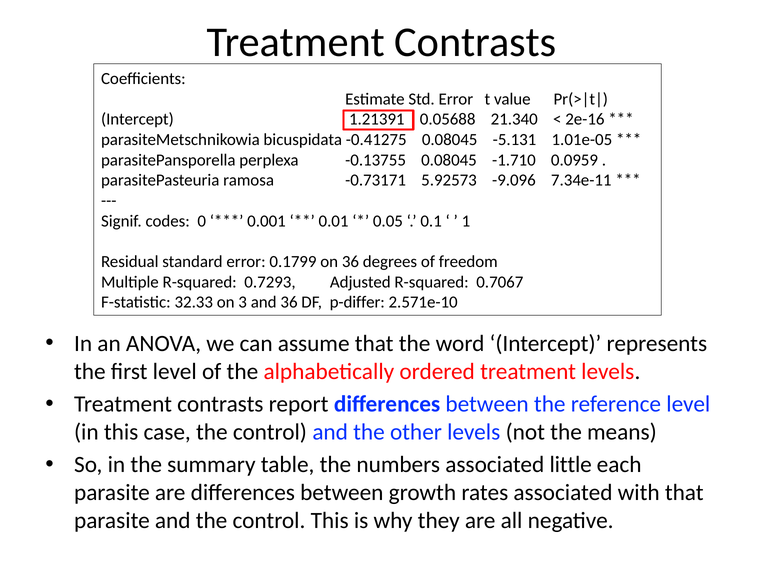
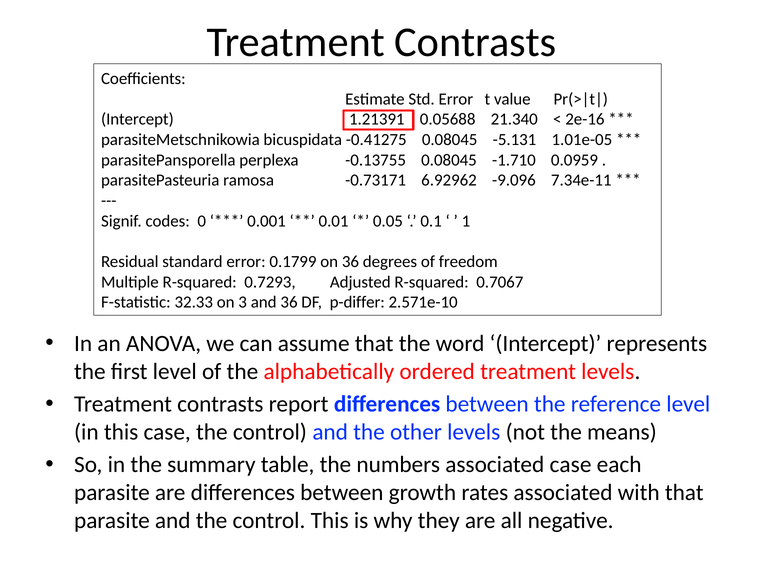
5.92573: 5.92573 -> 6.92962
associated little: little -> case
